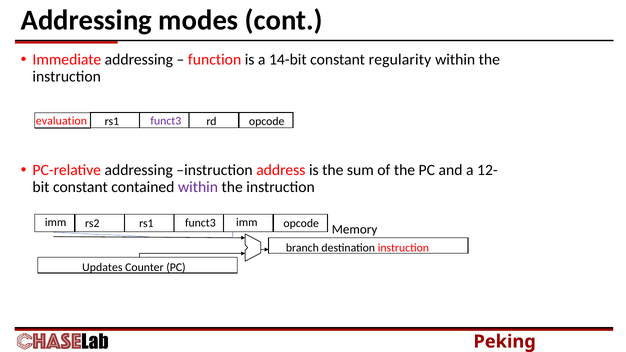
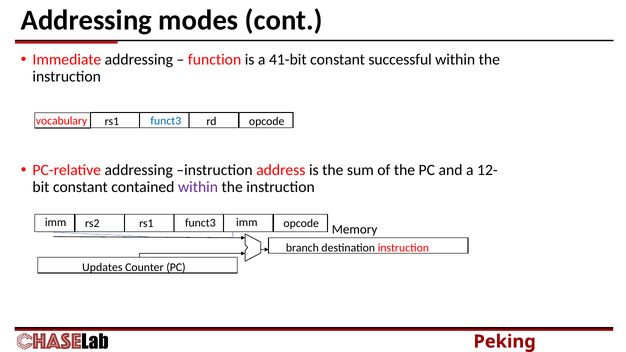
14-bit: 14-bit -> 41-bit
regularity: regularity -> successful
evaluation: evaluation -> vocabulary
funct3 at (166, 121) colour: purple -> blue
